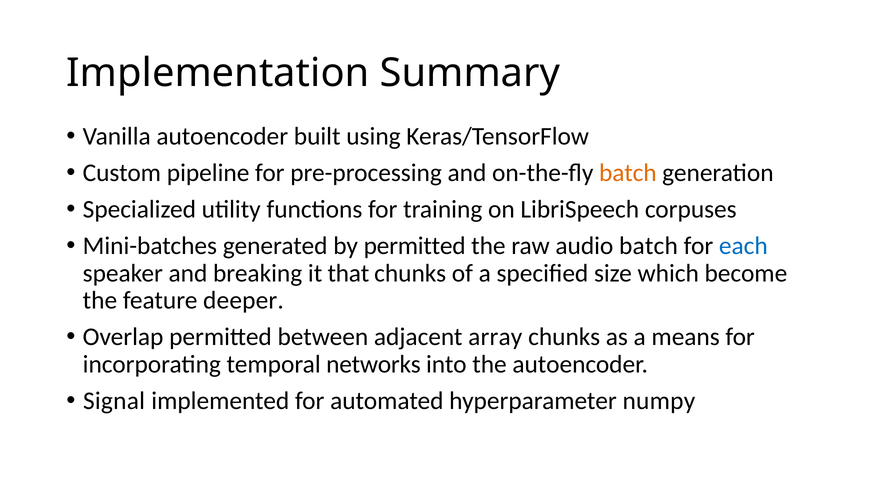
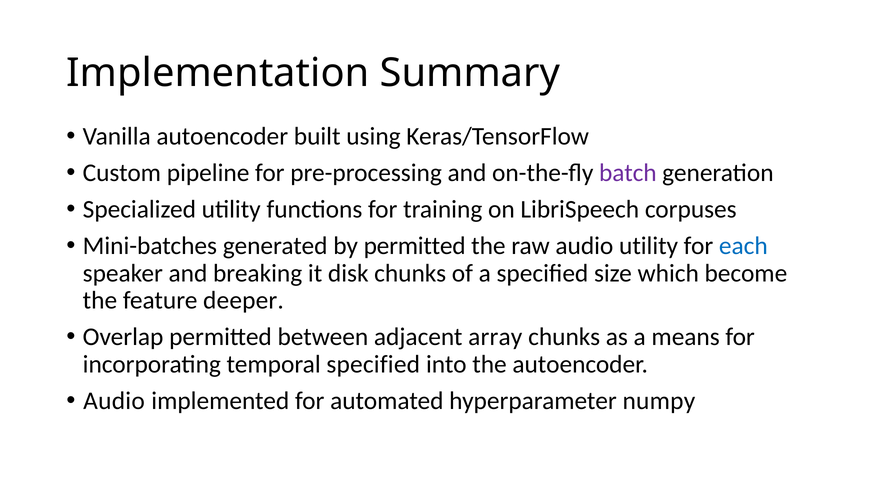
batch at (628, 173) colour: orange -> purple
audio batch: batch -> utility
that: that -> disk
temporal networks: networks -> specified
Signal at (114, 401): Signal -> Audio
